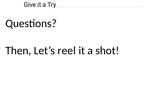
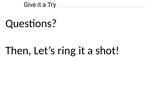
reel: reel -> ring
